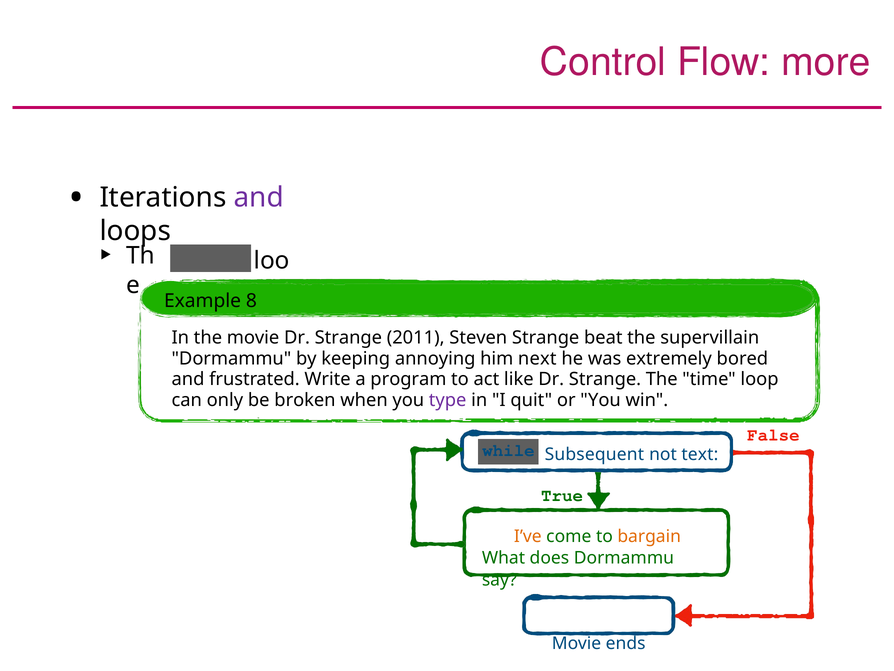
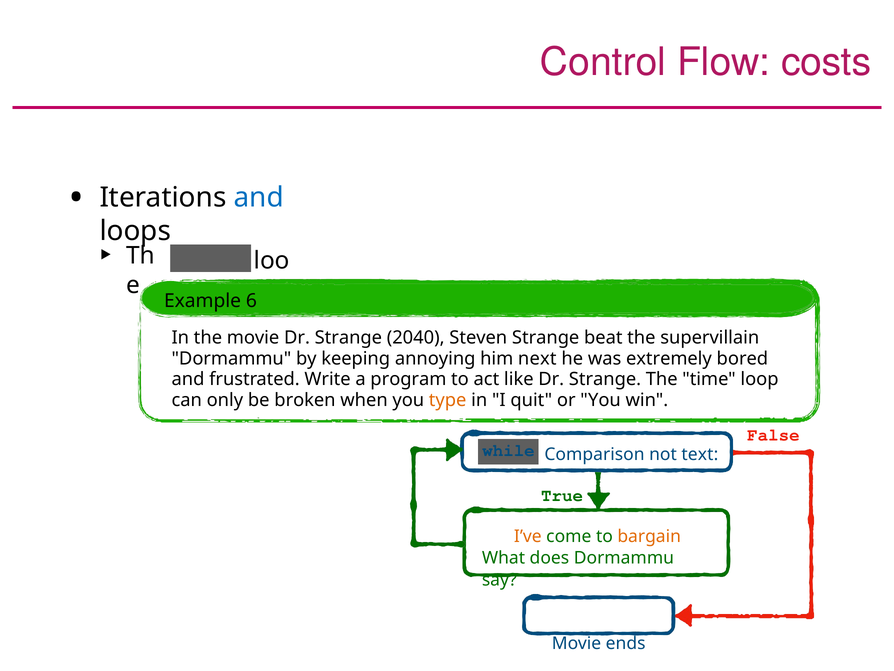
more: more -> costs
and at (259, 197) colour: purple -> blue
8: 8 -> 6
2011: 2011 -> 2040
type colour: purple -> orange
Subsequent: Subsequent -> Comparison
